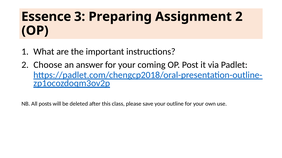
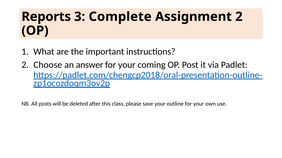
Essence: Essence -> Reports
Preparing: Preparing -> Complete
